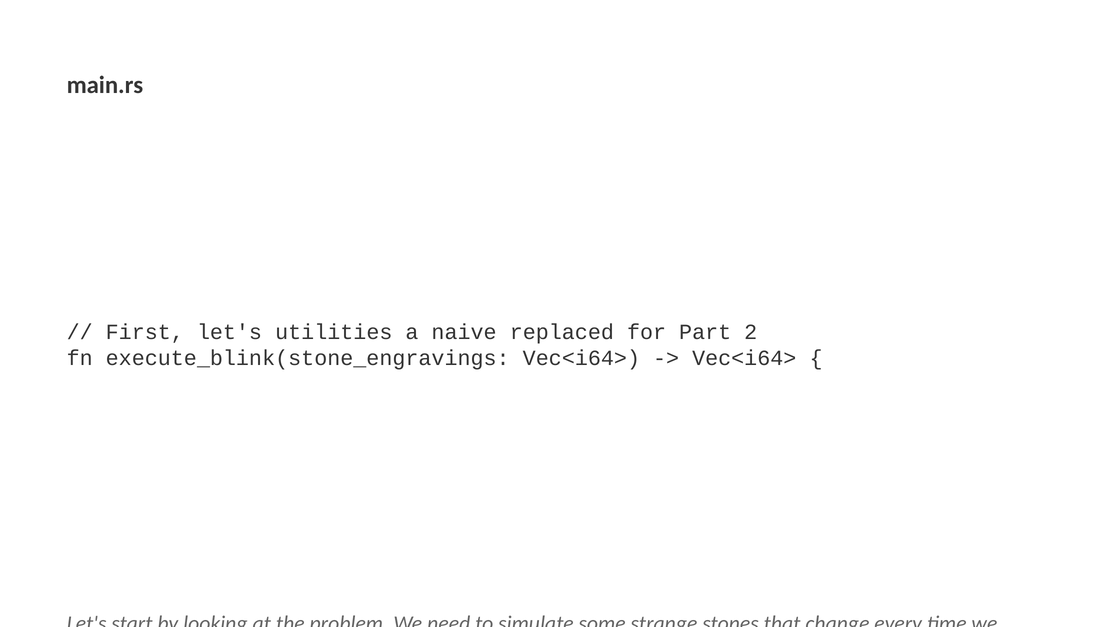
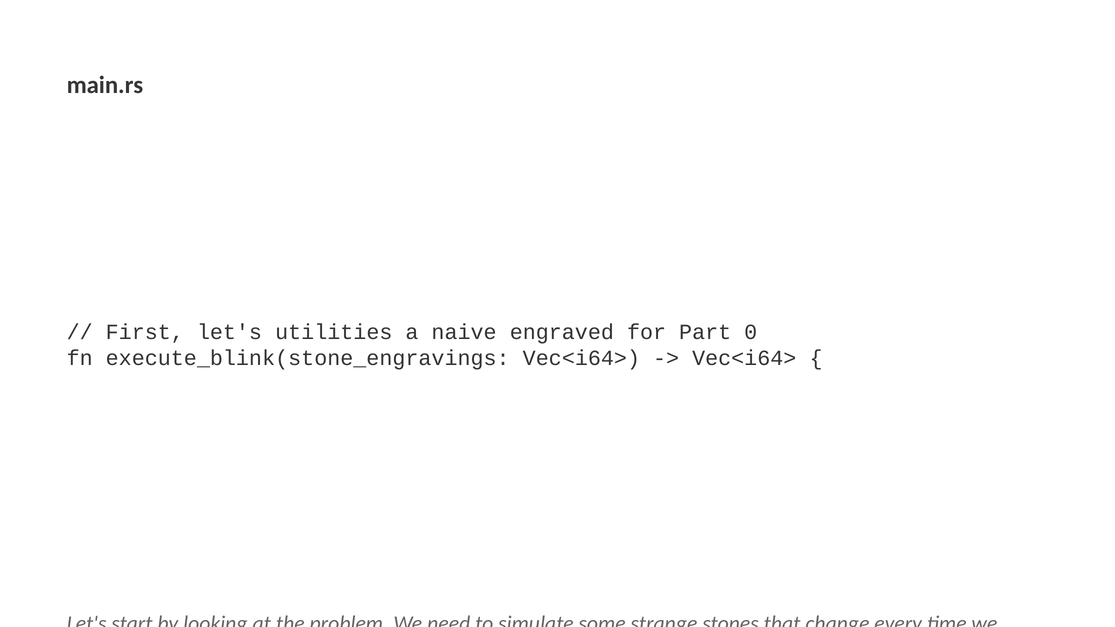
replaced: replaced -> engraved
2: 2 -> 0
